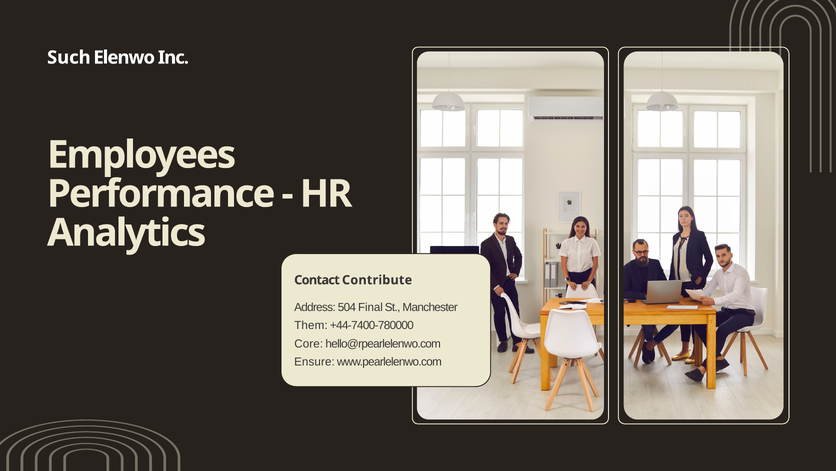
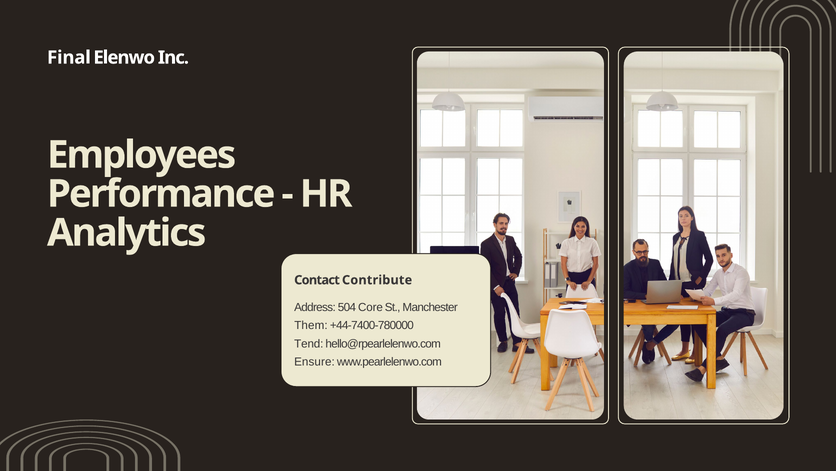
Such: Such -> Final
Final: Final -> Core
Core: Core -> Tend
